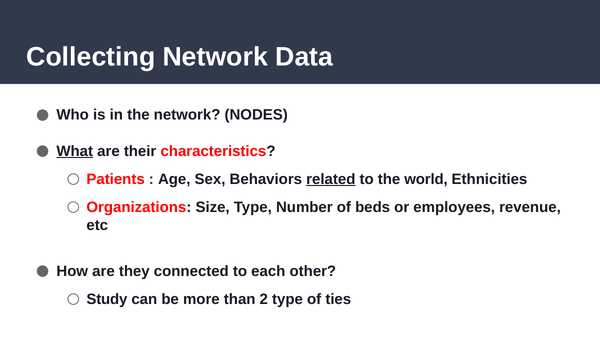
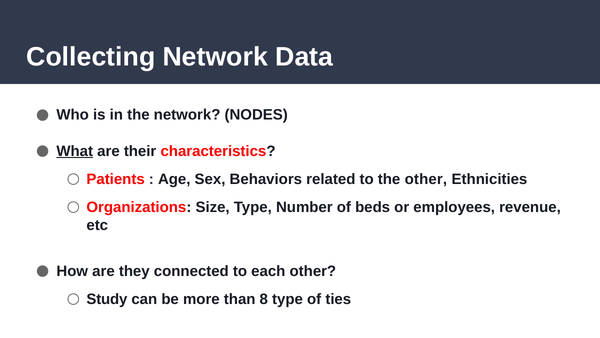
related underline: present -> none
the world: world -> other
2: 2 -> 8
